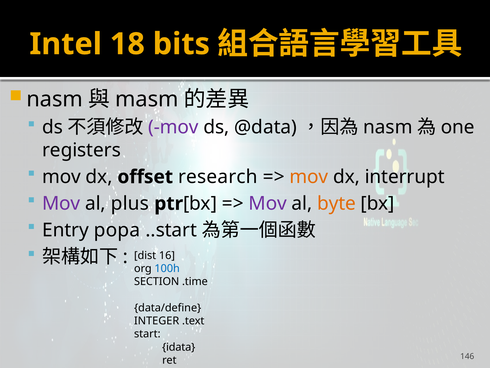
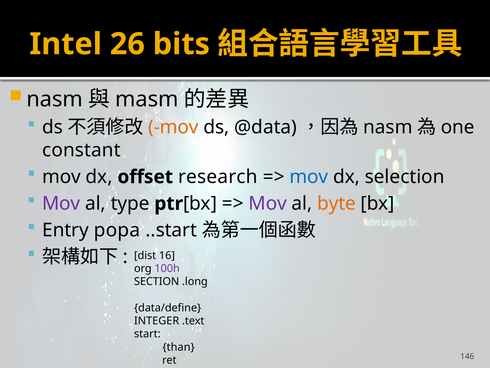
18: 18 -> 26
mov at (173, 127) colour: purple -> orange
registers: registers -> constant
mov at (309, 177) colour: orange -> blue
interrupt: interrupt -> selection
plus: plus -> type
100h colour: blue -> purple
.time: .time -> .long
idata: idata -> than
